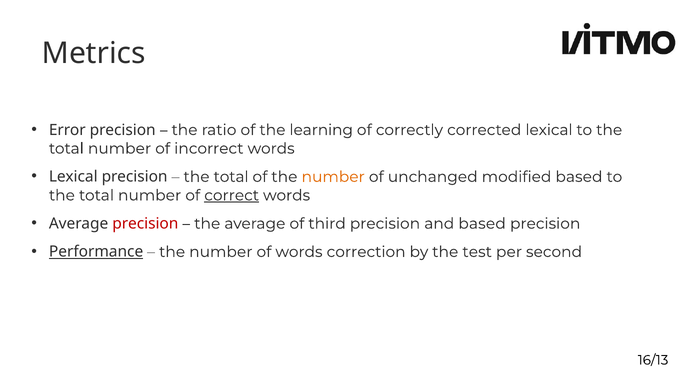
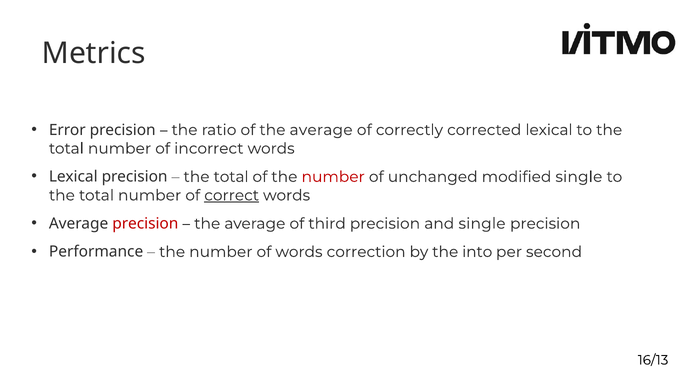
of the learning: learning -> average
number at (333, 177) colour: orange -> red
modified based: based -> single
and based: based -> single
Performance underline: present -> none
test: test -> into
